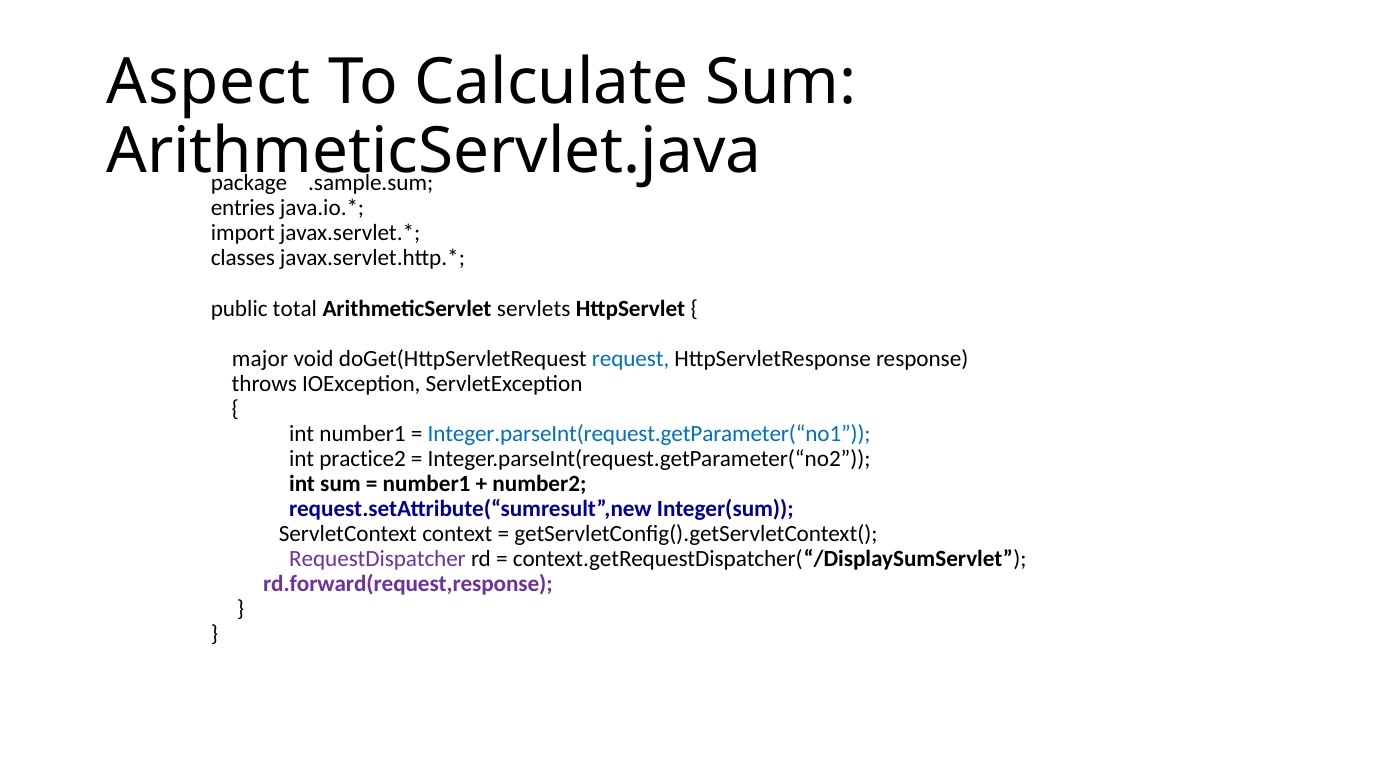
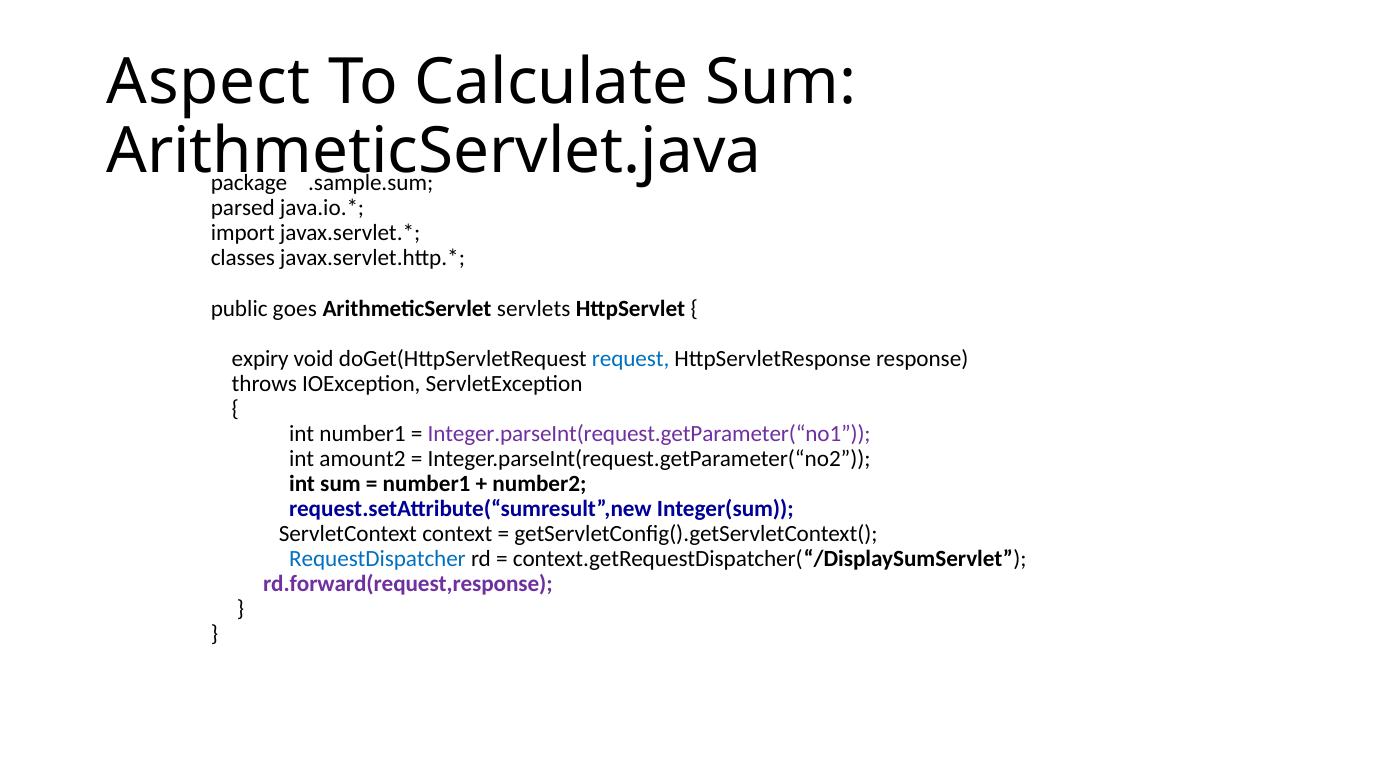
entries: entries -> parsed
total: total -> goes
major: major -> expiry
Integer.parseInt(request.getParameter(“no1 colour: blue -> purple
practice2: practice2 -> amount2
RequestDispatcher colour: purple -> blue
